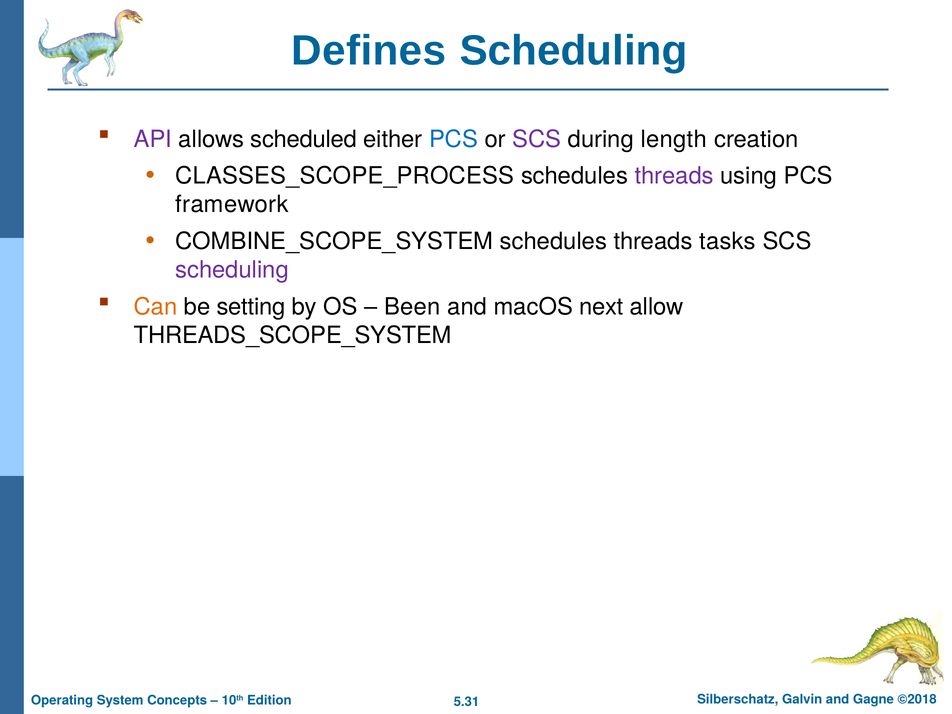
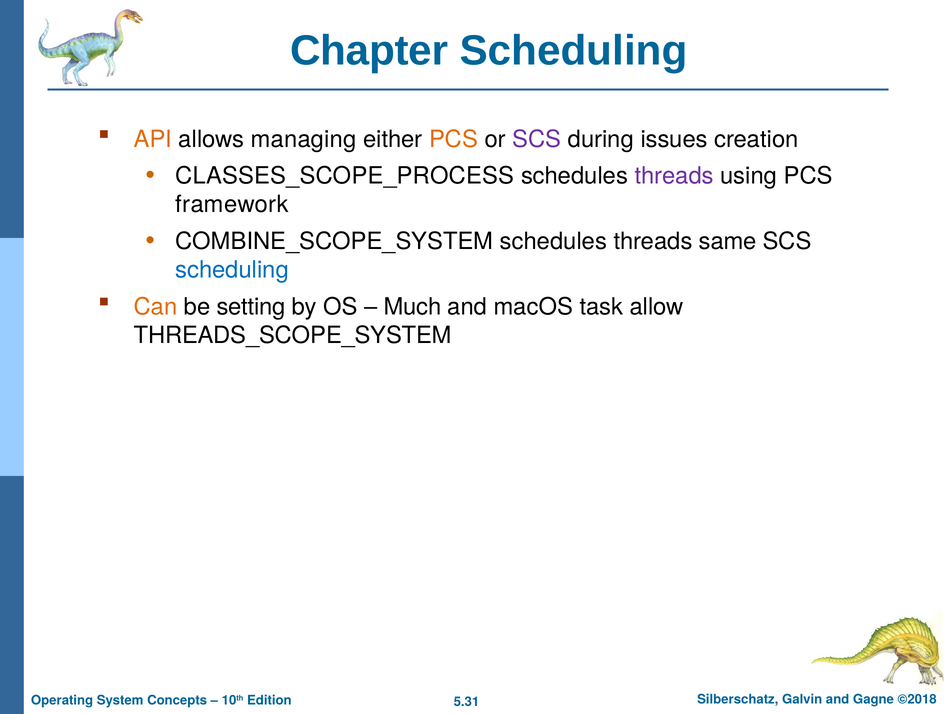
Defines: Defines -> Chapter
API colour: purple -> orange
scheduled: scheduled -> managing
PCS at (454, 139) colour: blue -> orange
length: length -> issues
tasks: tasks -> same
scheduling at (232, 270) colour: purple -> blue
Been: Been -> Much
next: next -> task
